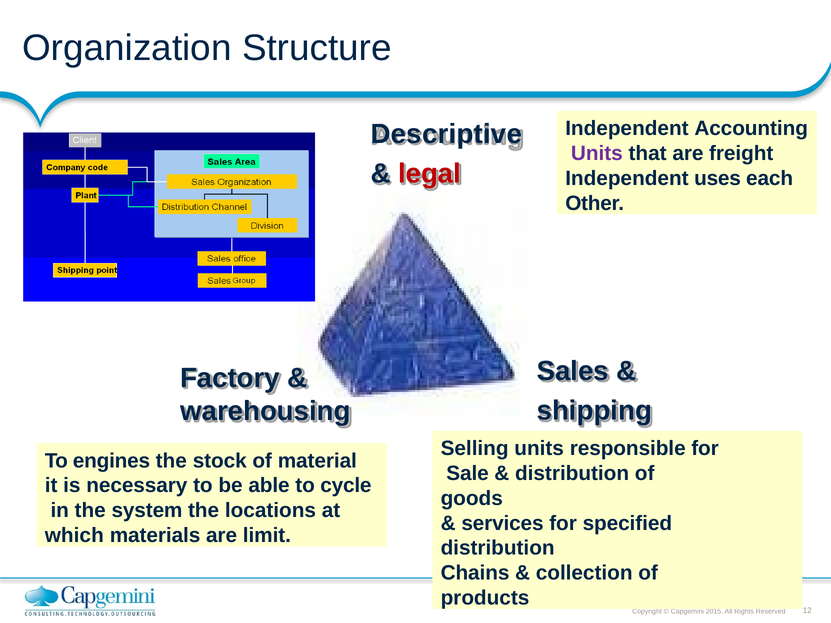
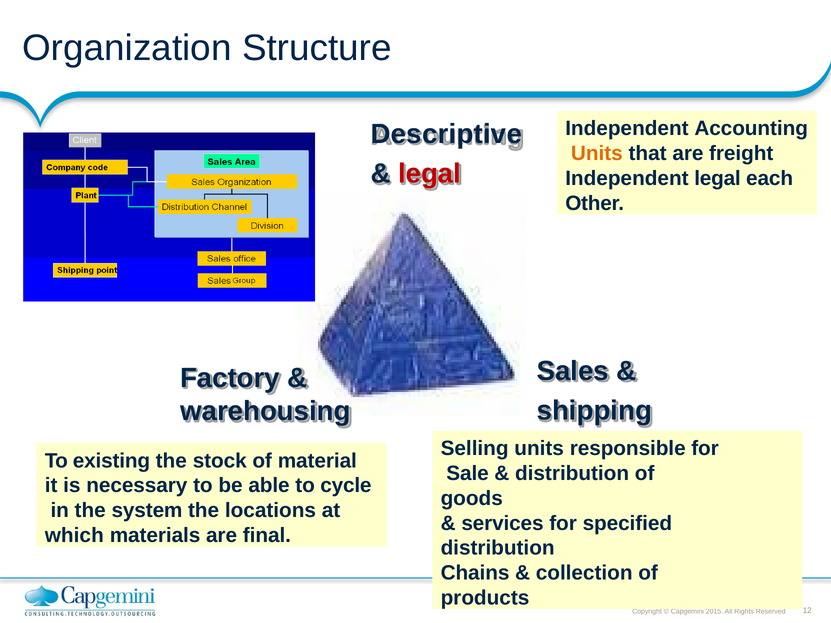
Units at (597, 153) colour: purple -> orange
Independent uses: uses -> legal
engines: engines -> existing
limit: limit -> final
